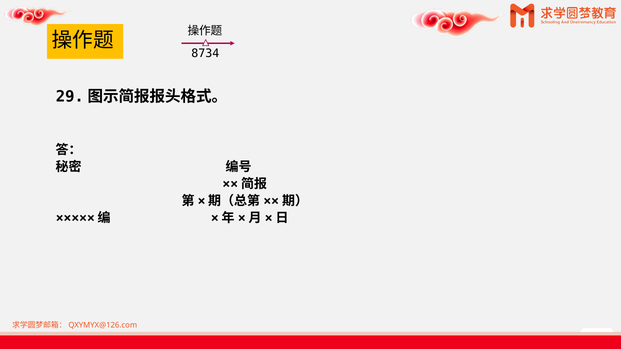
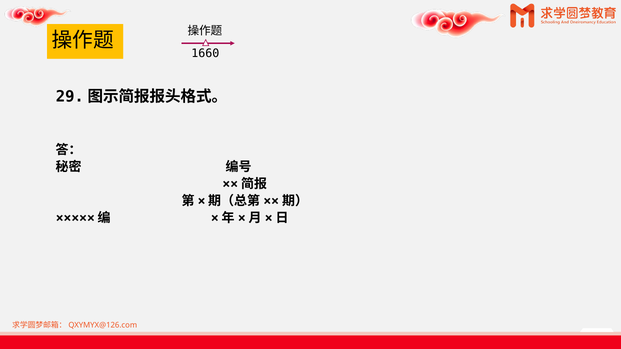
8734: 8734 -> 1660
